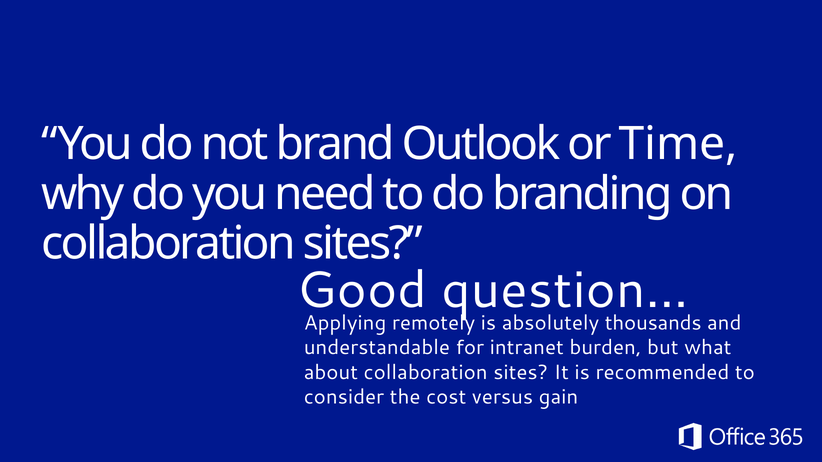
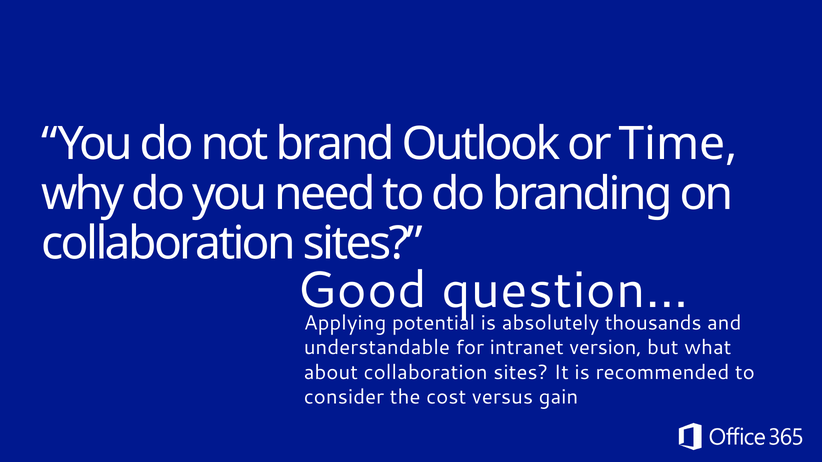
remotely: remotely -> potential
burden: burden -> version
